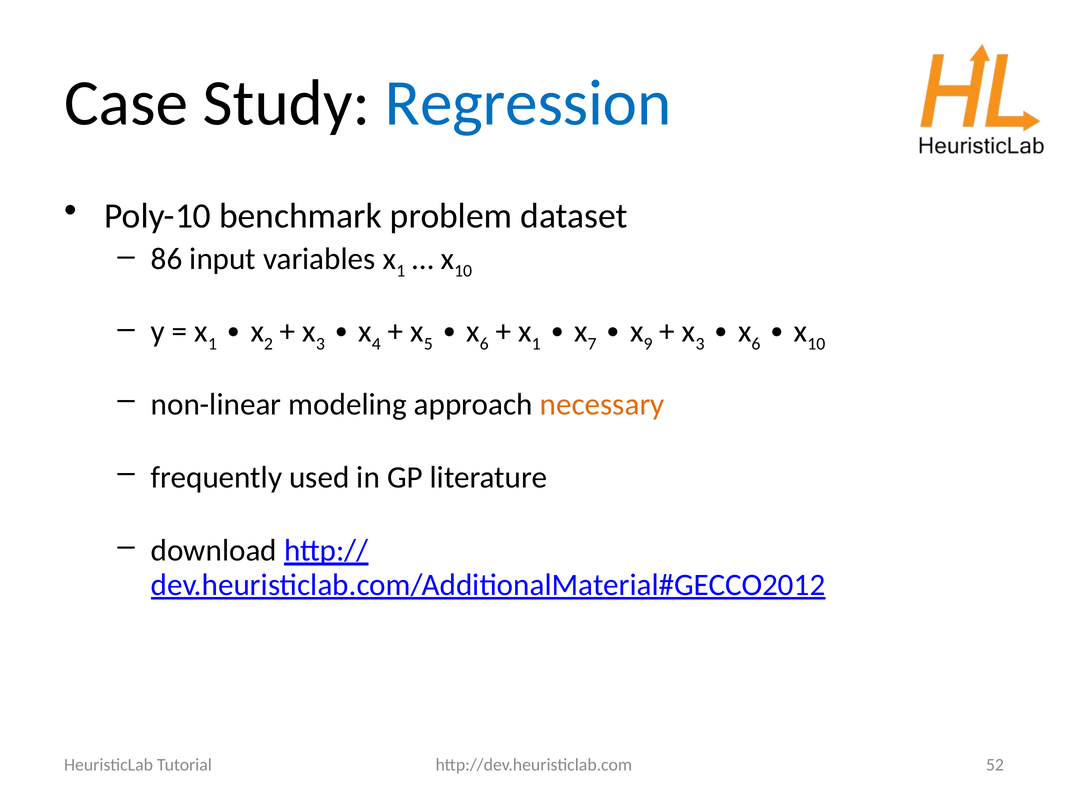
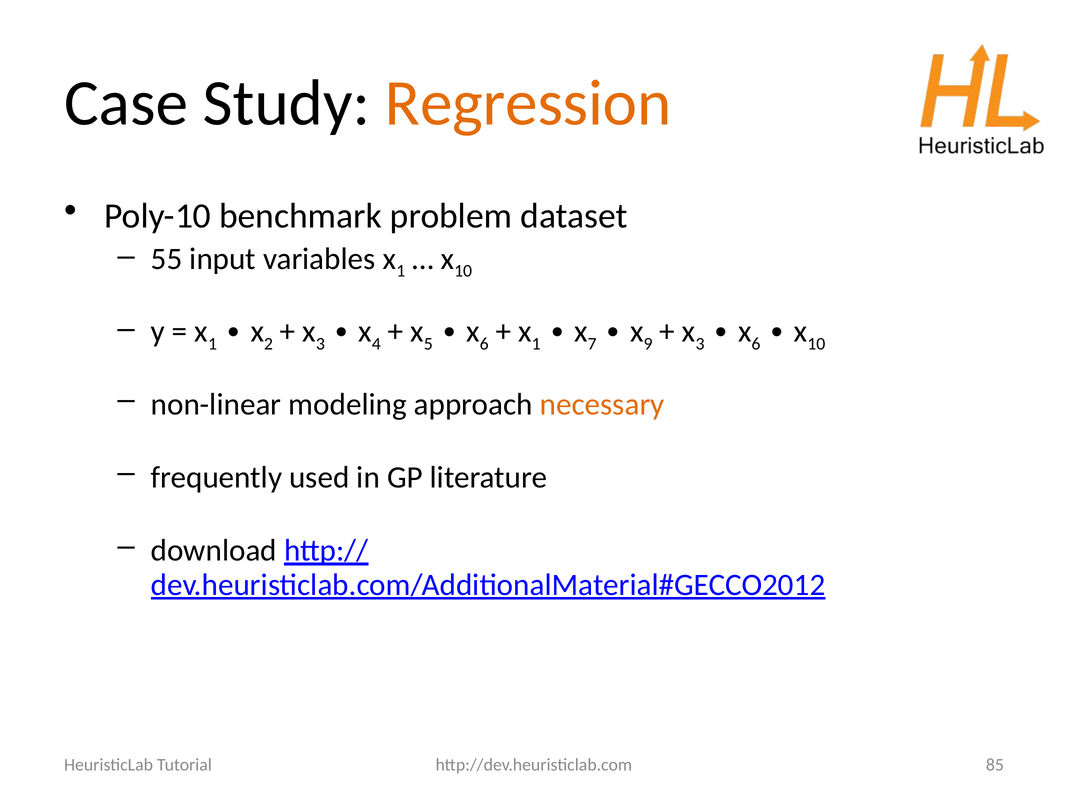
Regression colour: blue -> orange
86: 86 -> 55
52: 52 -> 85
